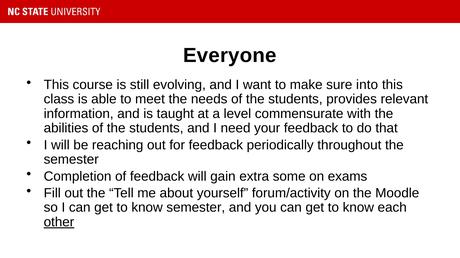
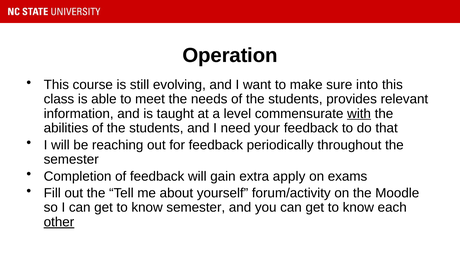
Everyone: Everyone -> Operation
with underline: none -> present
some: some -> apply
